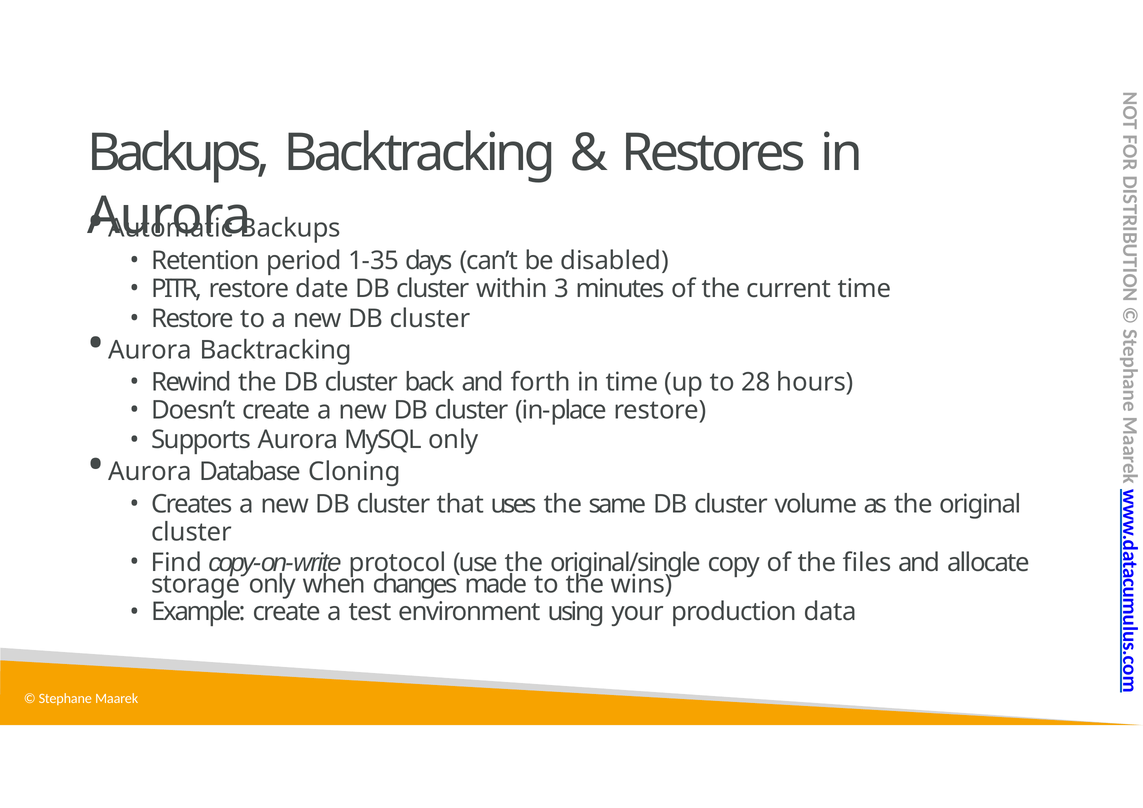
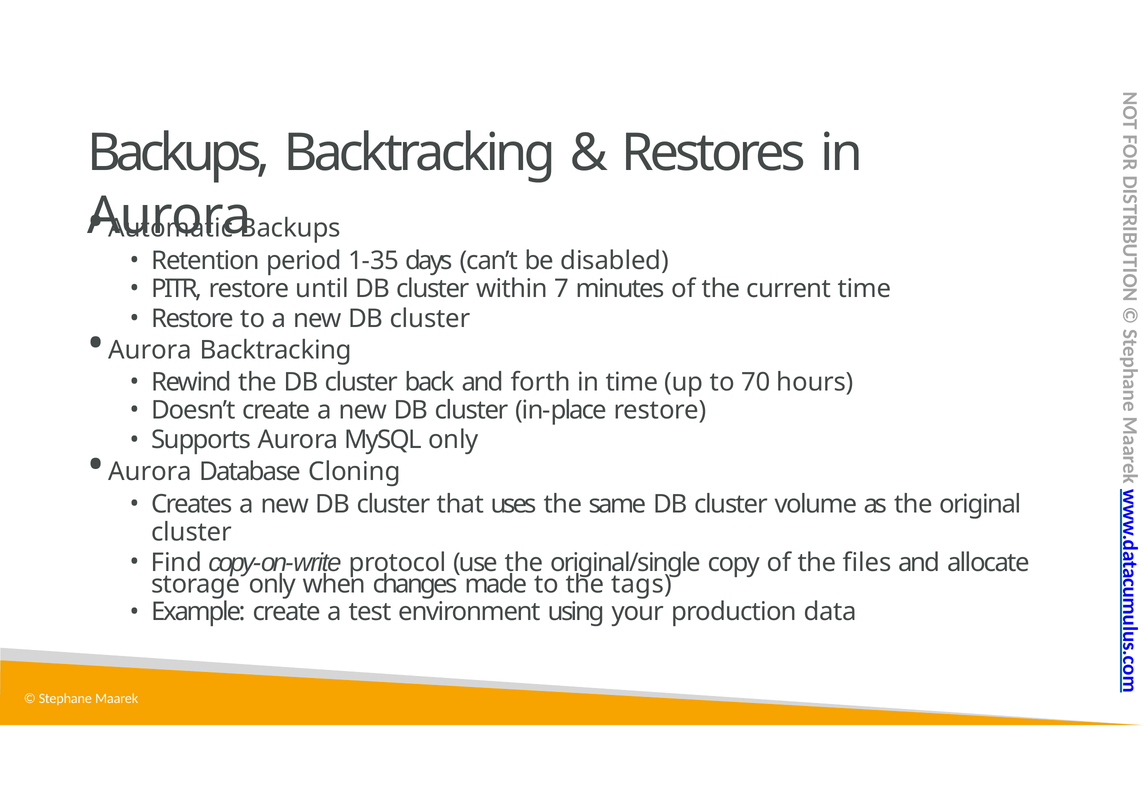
date: date -> until
3: 3 -> 7
28: 28 -> 70
wins: wins -> tags
